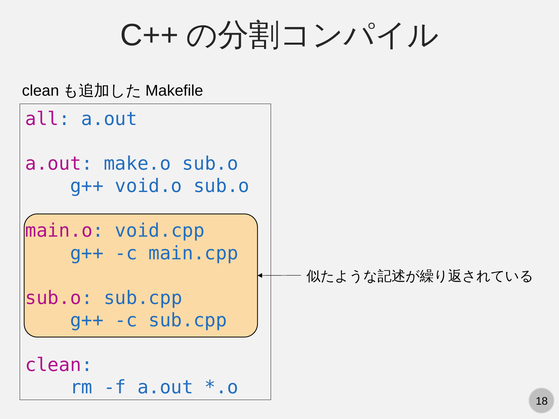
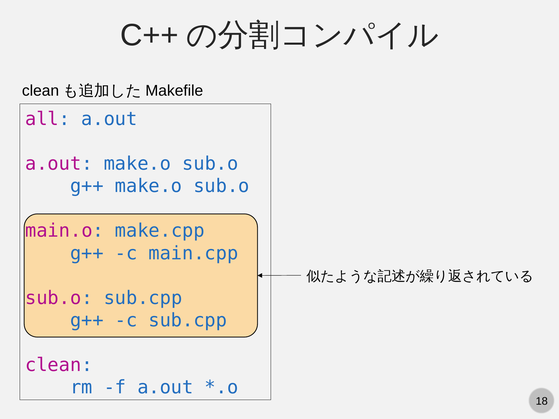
g++ void.o: void.o -> make.o
void.cpp: void.cpp -> make.cpp
